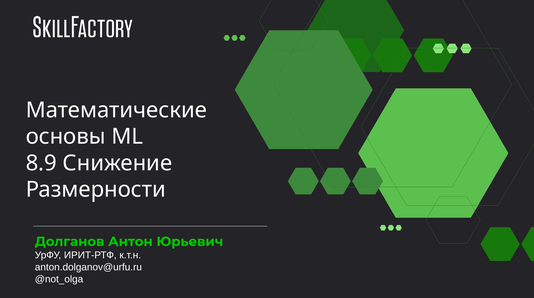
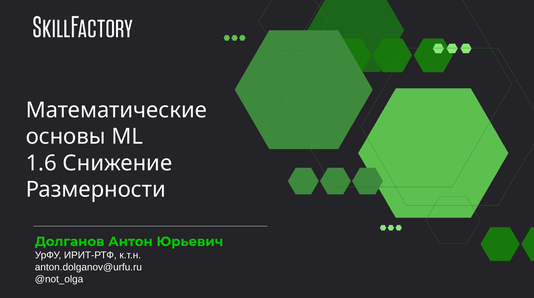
8.9: 8.9 -> 1.6
